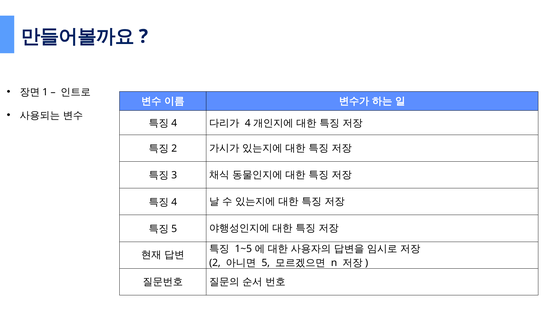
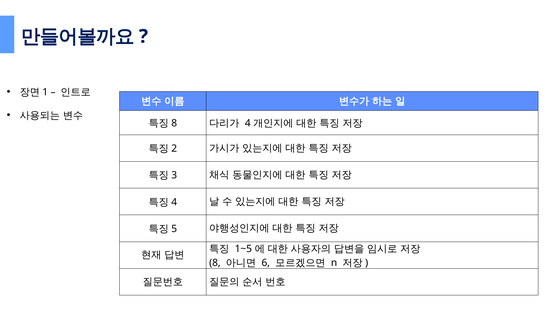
4 at (174, 123): 4 -> 8
2 at (215, 263): 2 -> 8
5 at (266, 263): 5 -> 6
